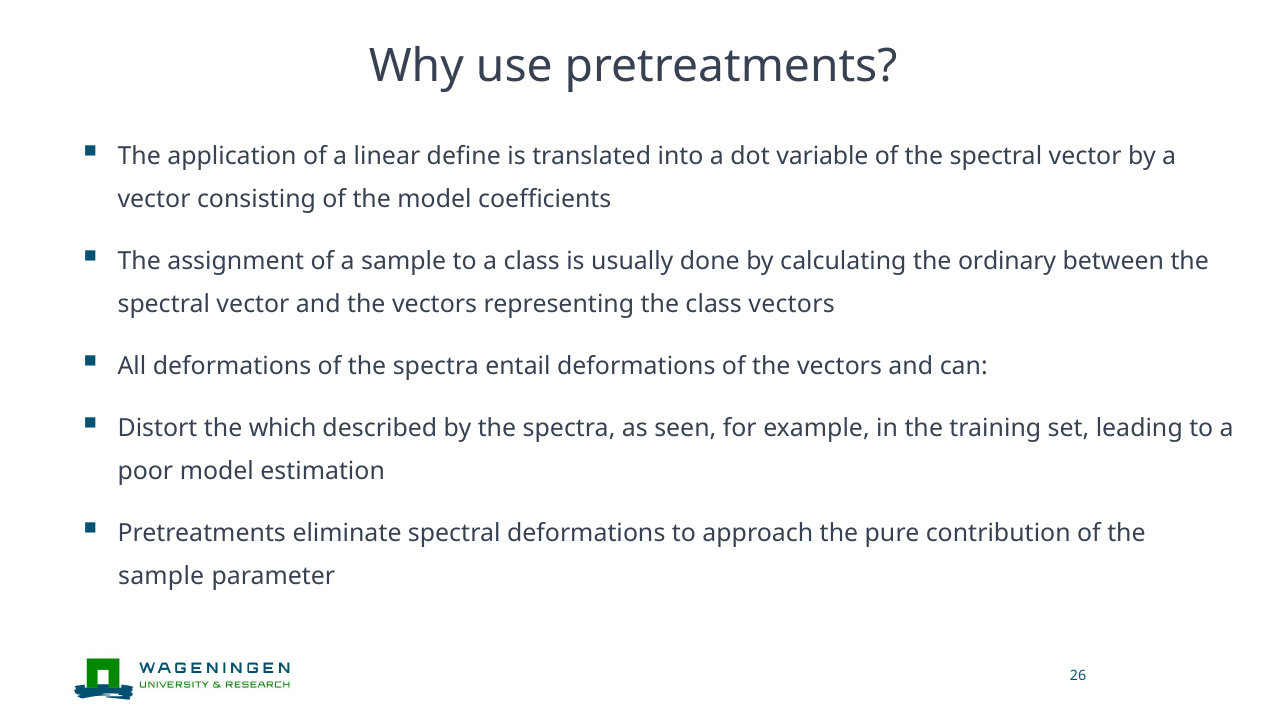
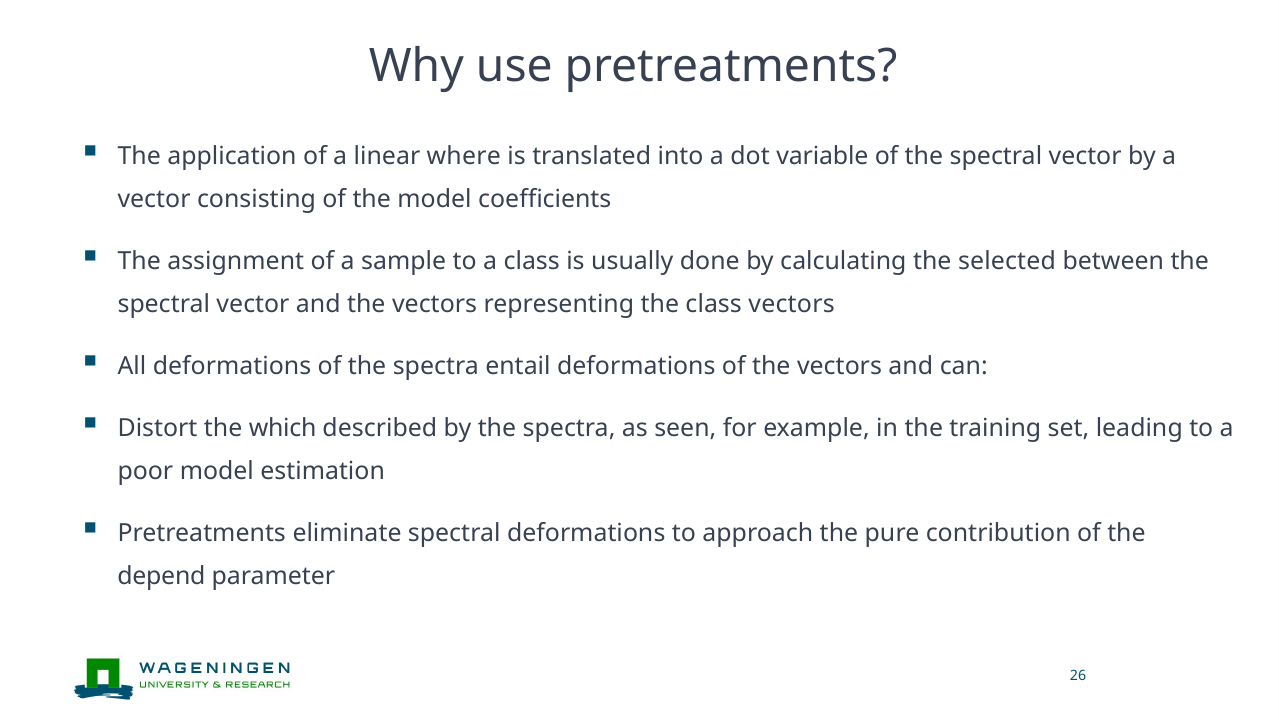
define: define -> where
ordinary: ordinary -> selected
sample at (161, 576): sample -> depend
